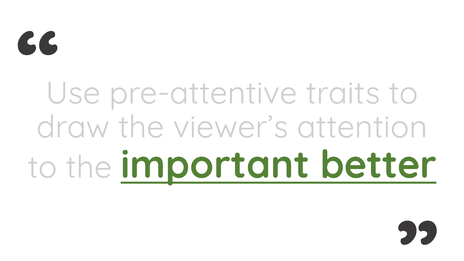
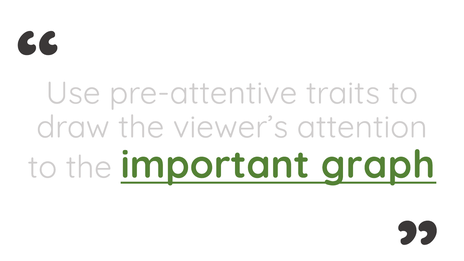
better: better -> graph
